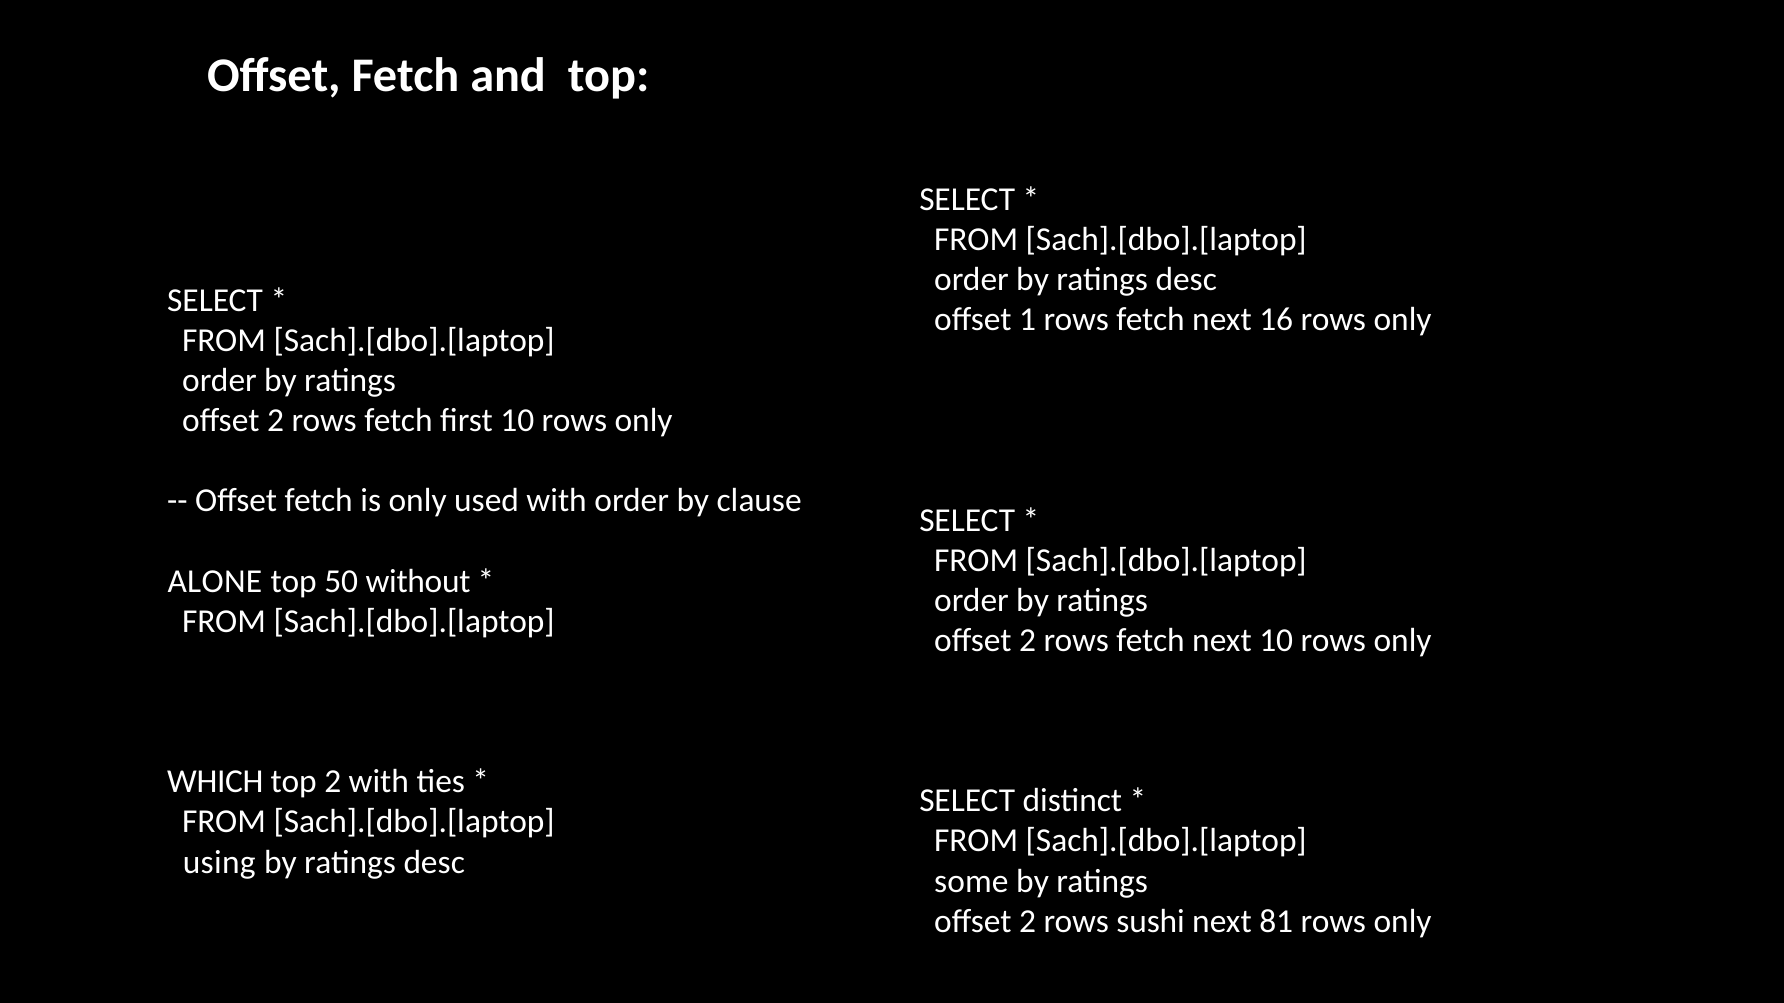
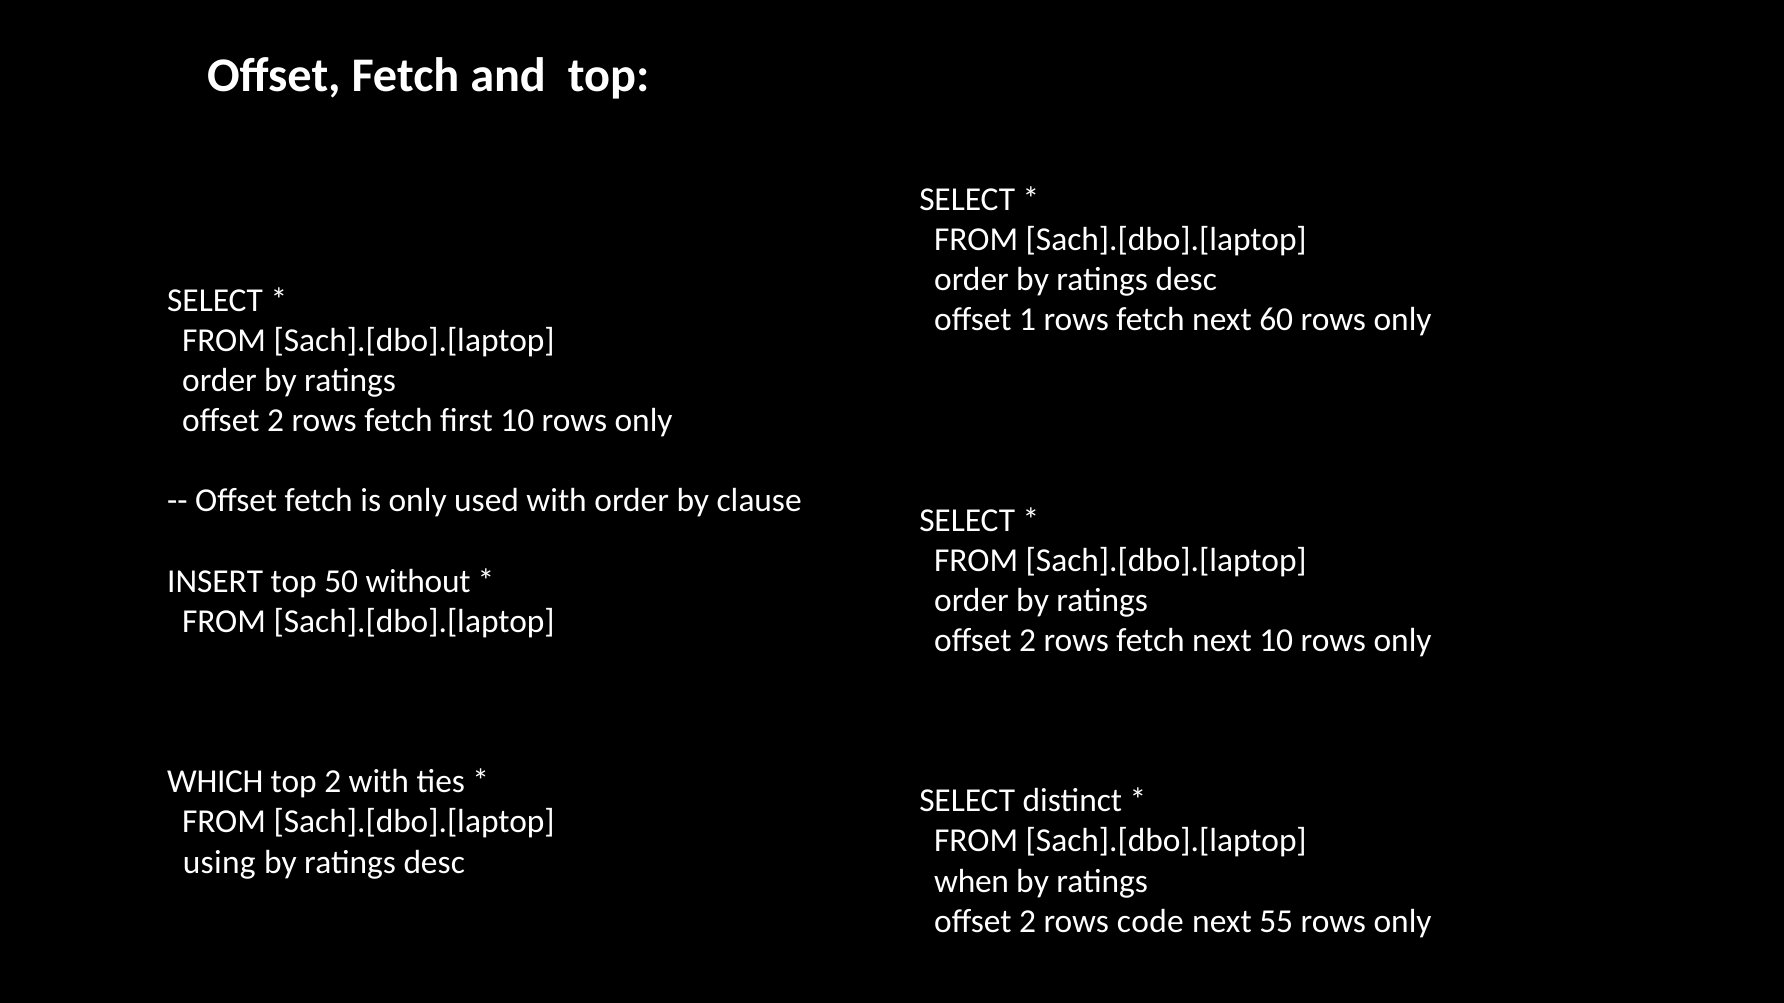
16: 16 -> 60
ALONE: ALONE -> INSERT
some: some -> when
sushi: sushi -> code
81: 81 -> 55
